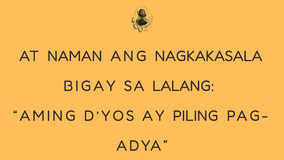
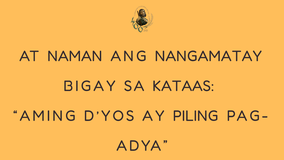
NAGKAKASALA: NAGKAKASALA -> NANGAMATAY
LALANG: LALANG -> KATAAS
